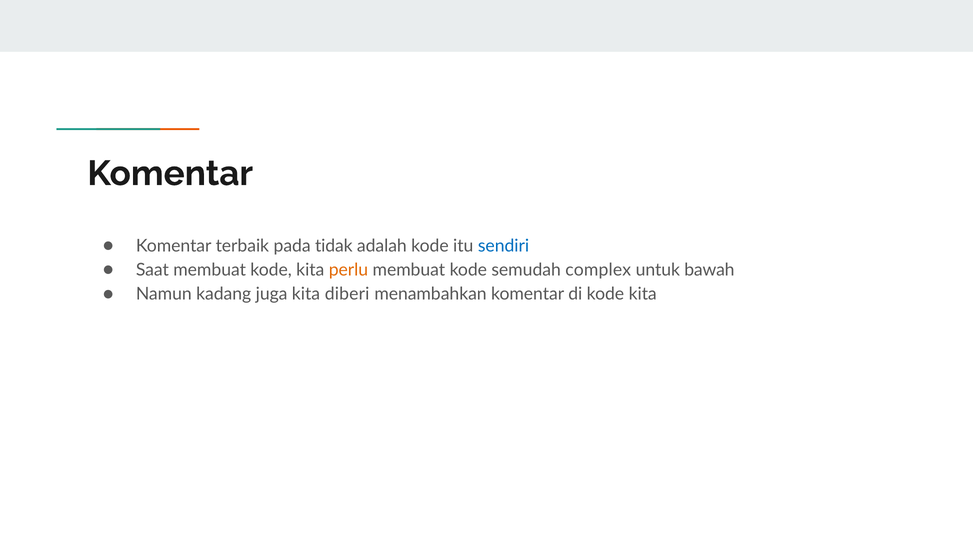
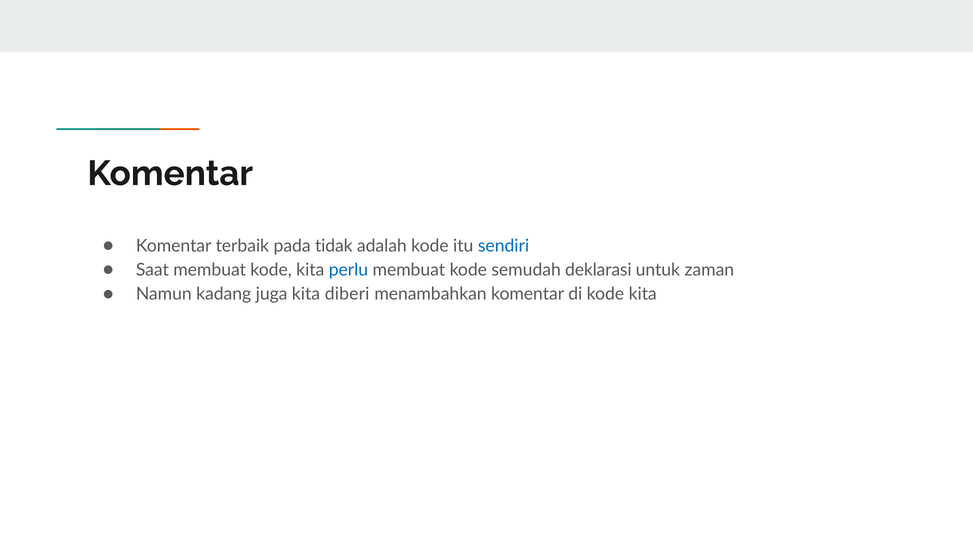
perlu colour: orange -> blue
complex: complex -> deklarasi
bawah: bawah -> zaman
